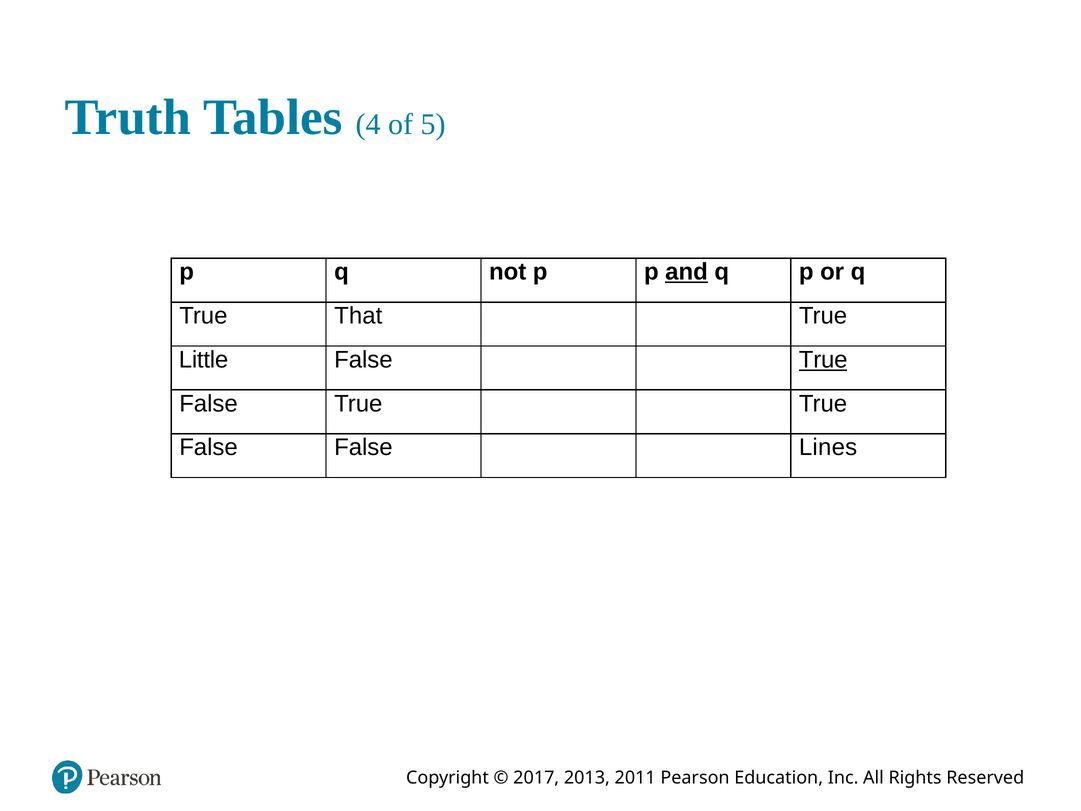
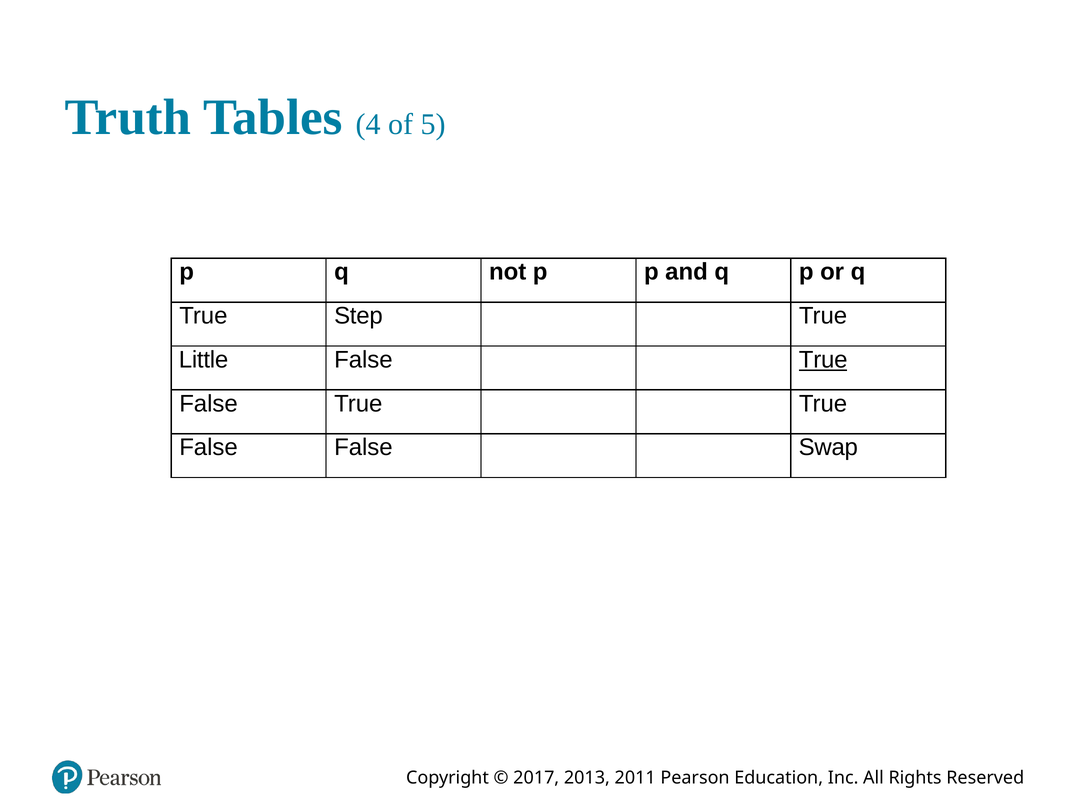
and underline: present -> none
That: That -> Step
Blank Blank Lines: Lines -> Swap
